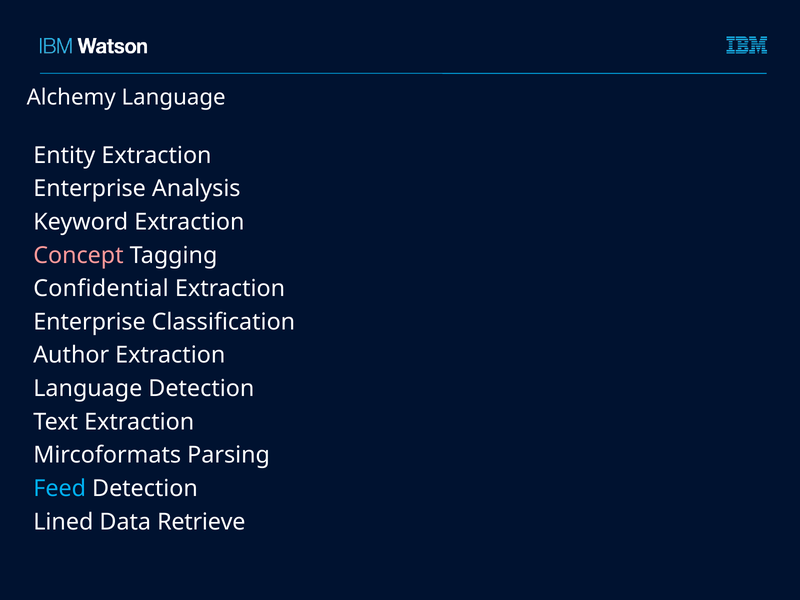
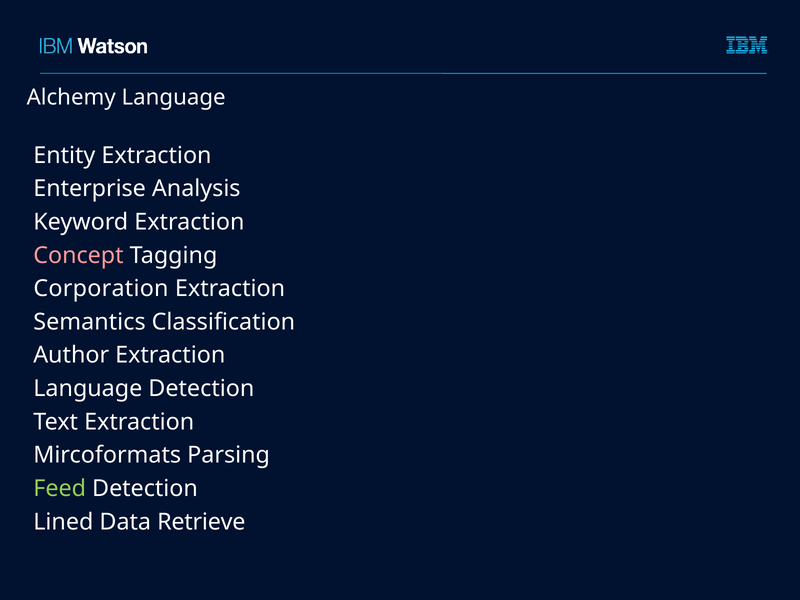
Confidential: Confidential -> Corporation
Enterprise at (90, 322): Enterprise -> Semantics
Feed colour: light blue -> light green
